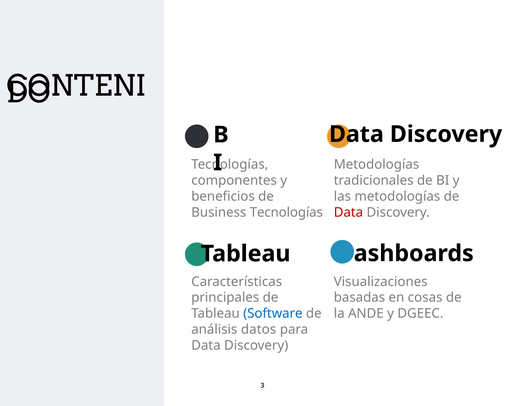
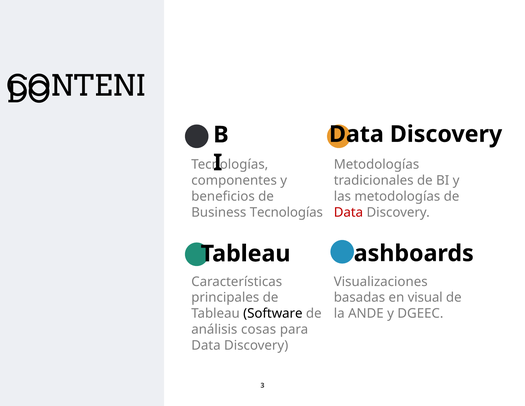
cosas: cosas -> visual
Software colour: blue -> black
datos: datos -> cosas
